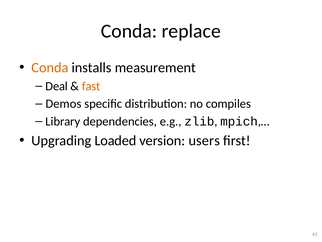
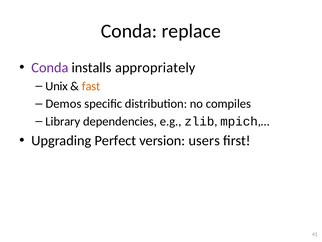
Conda at (50, 68) colour: orange -> purple
measurement: measurement -> appropriately
Deal: Deal -> Unix
Loaded: Loaded -> Perfect
